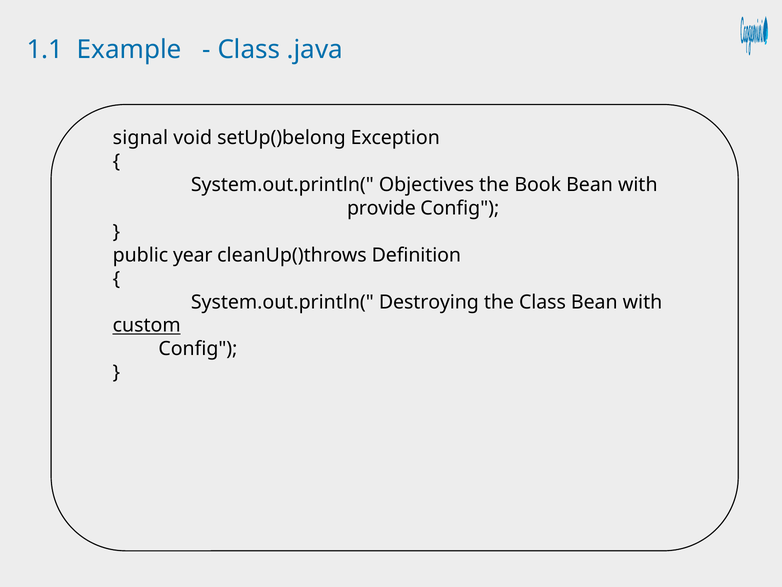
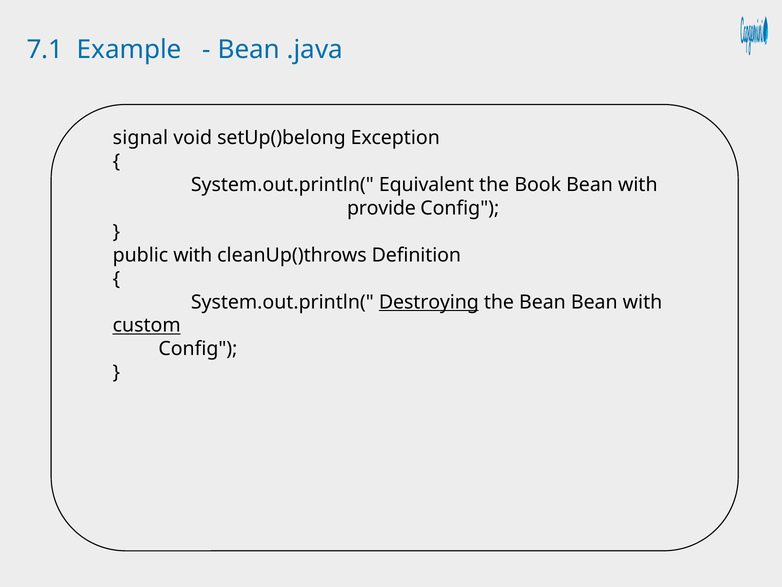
1.1: 1.1 -> 7.1
Class at (249, 50): Class -> Bean
Objectives: Objectives -> Equivalent
public year: year -> with
Destroying underline: none -> present
the Class: Class -> Bean
